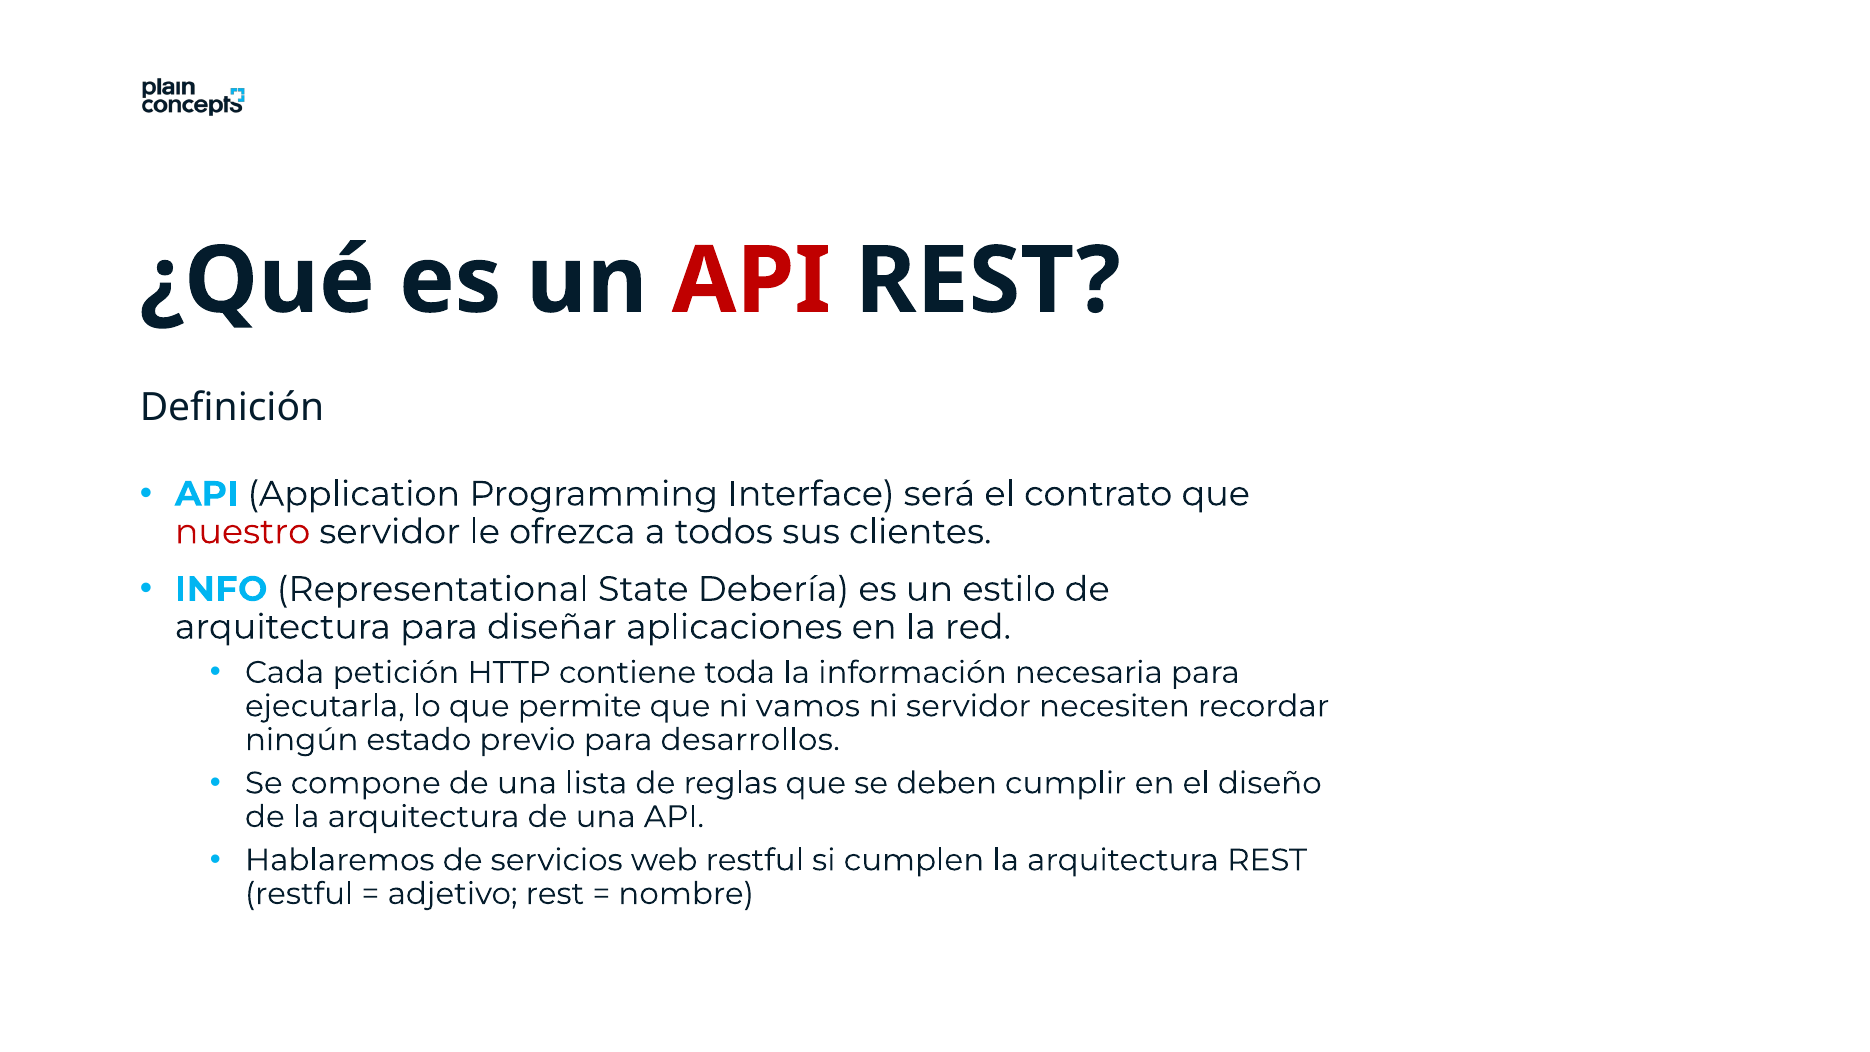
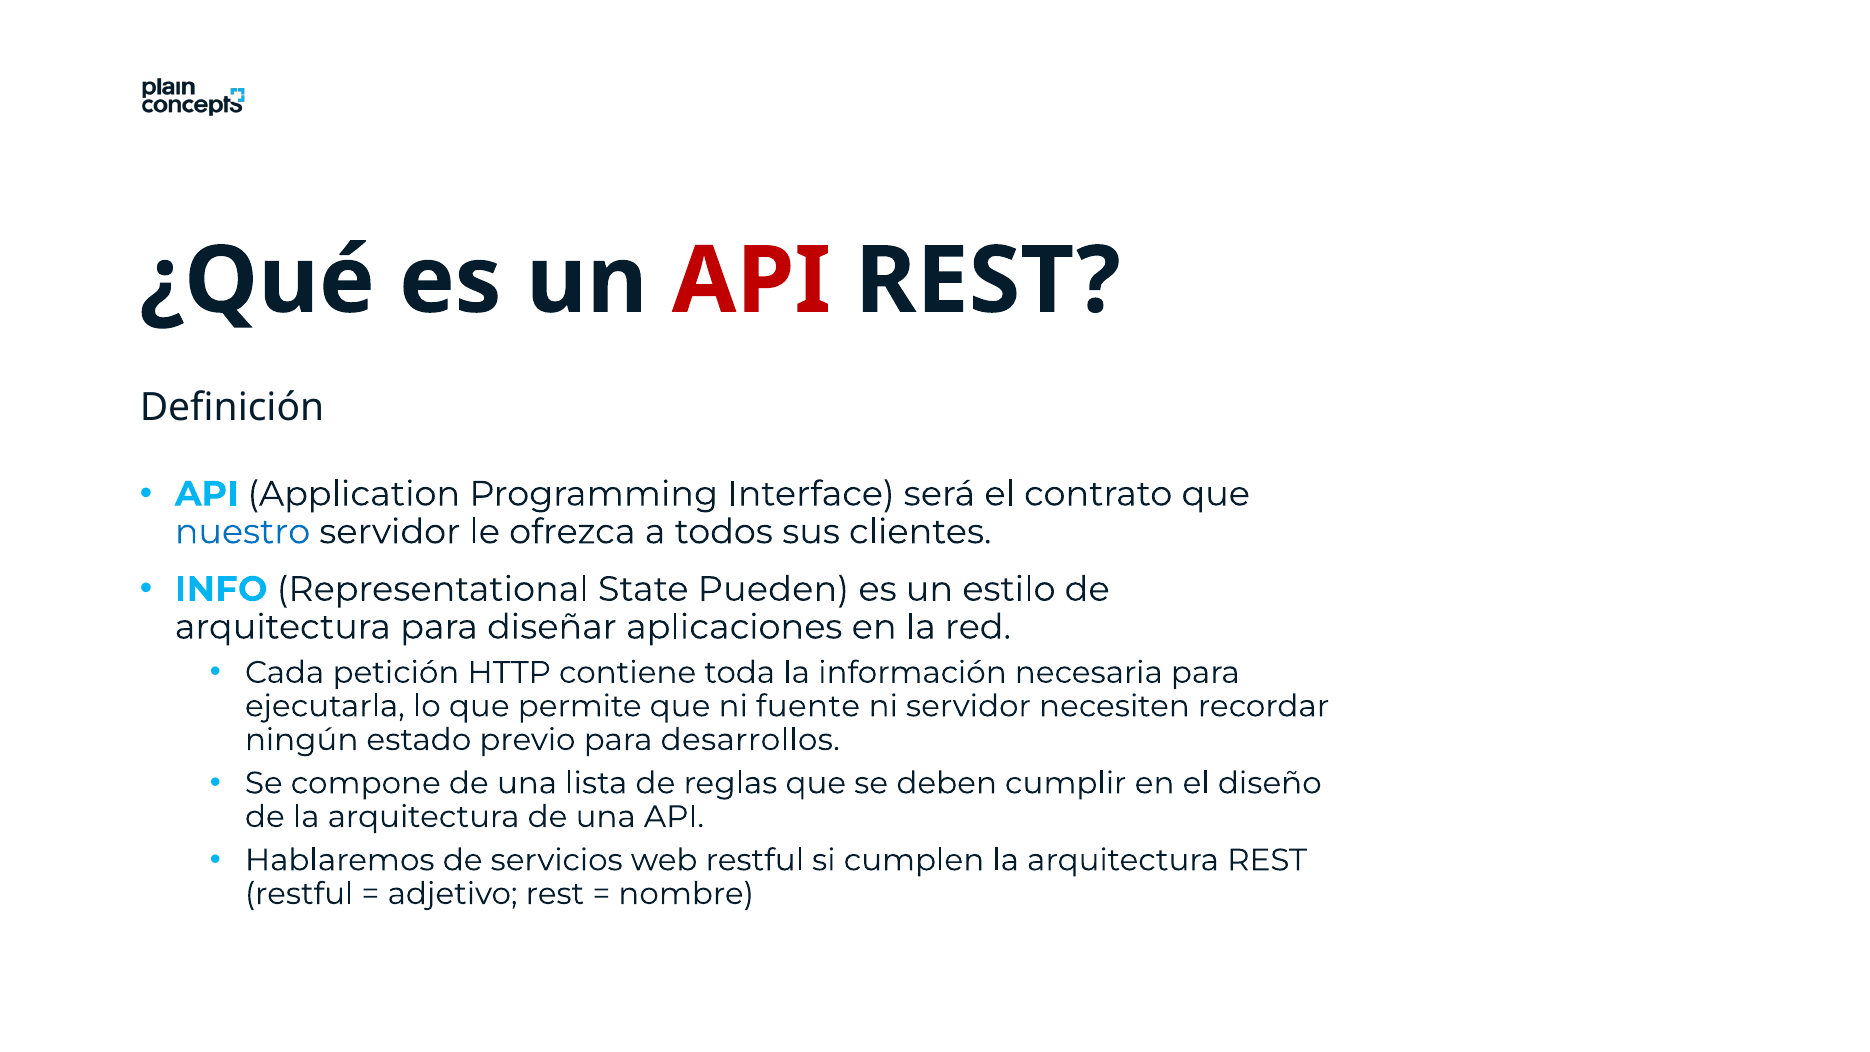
nuestro colour: red -> blue
Debería: Debería -> Pueden
vamos: vamos -> fuente
